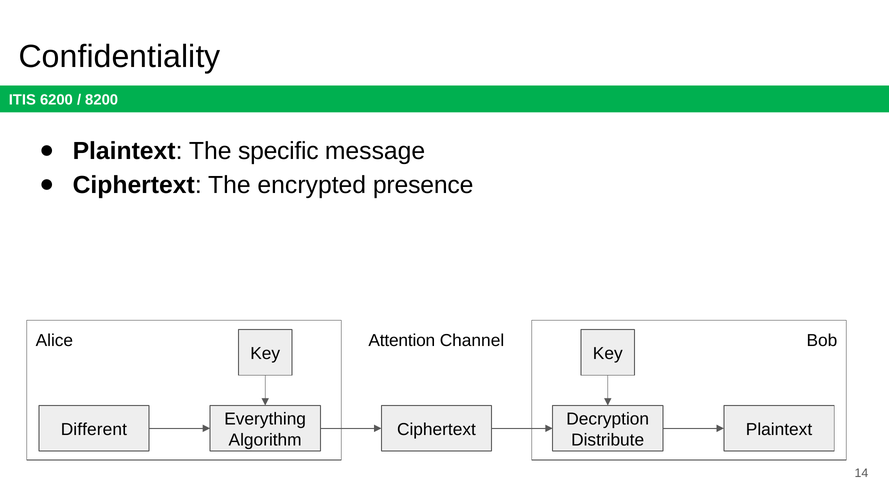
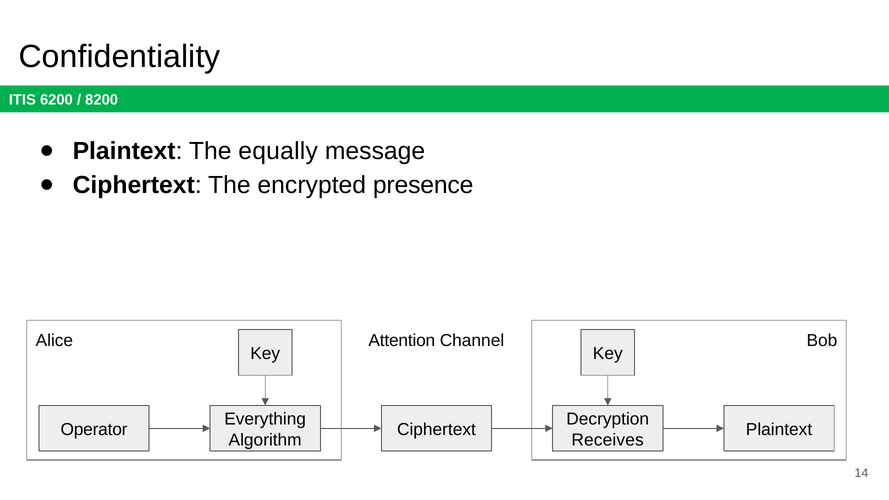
specific: specific -> equally
Different: Different -> Operator
Distribute: Distribute -> Receives
